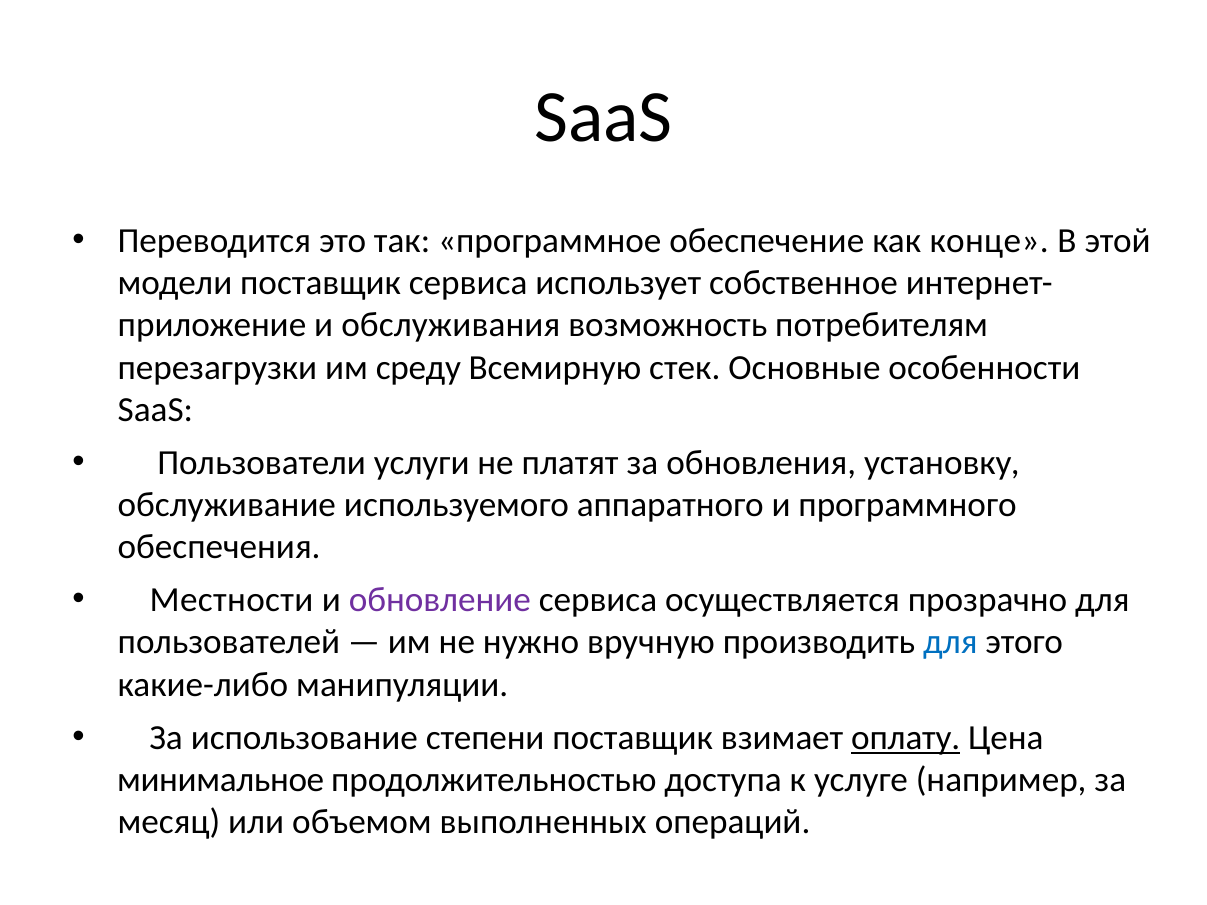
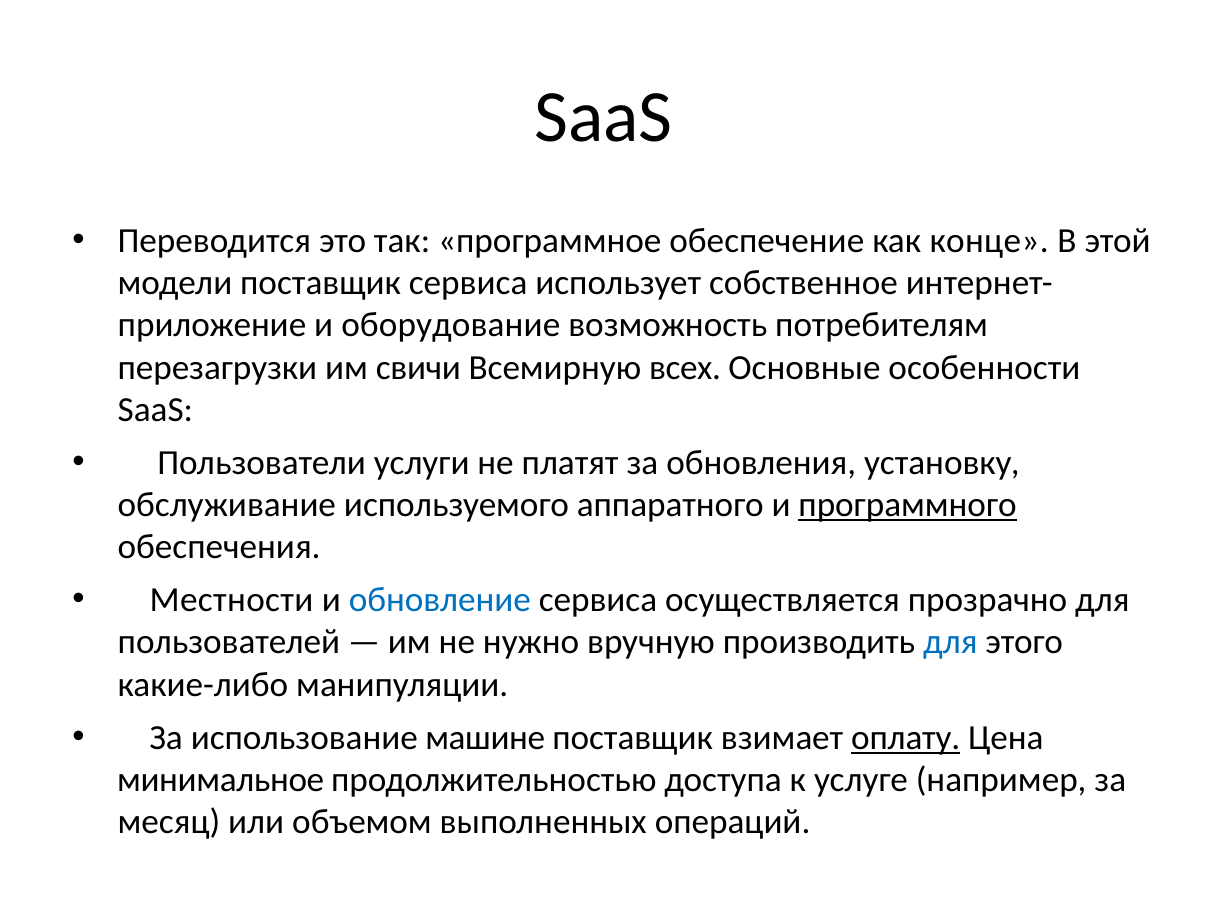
обслуживания: обслуживания -> оборудование
среду: среду -> свичи
стек: стек -> всех
программного underline: none -> present
обновление colour: purple -> blue
степени: степени -> машине
